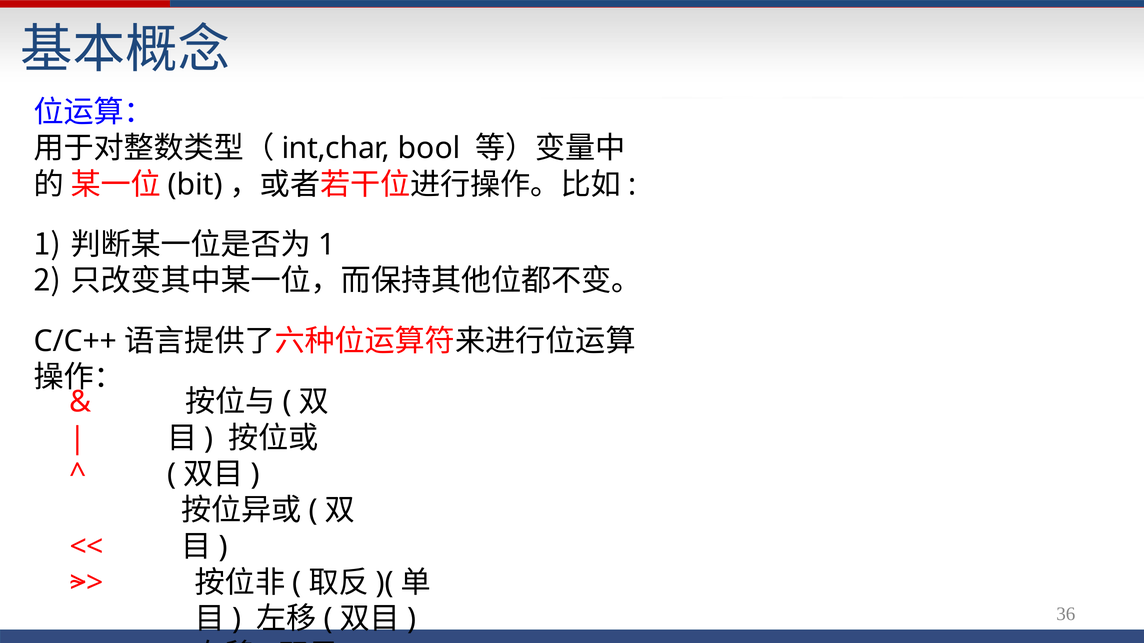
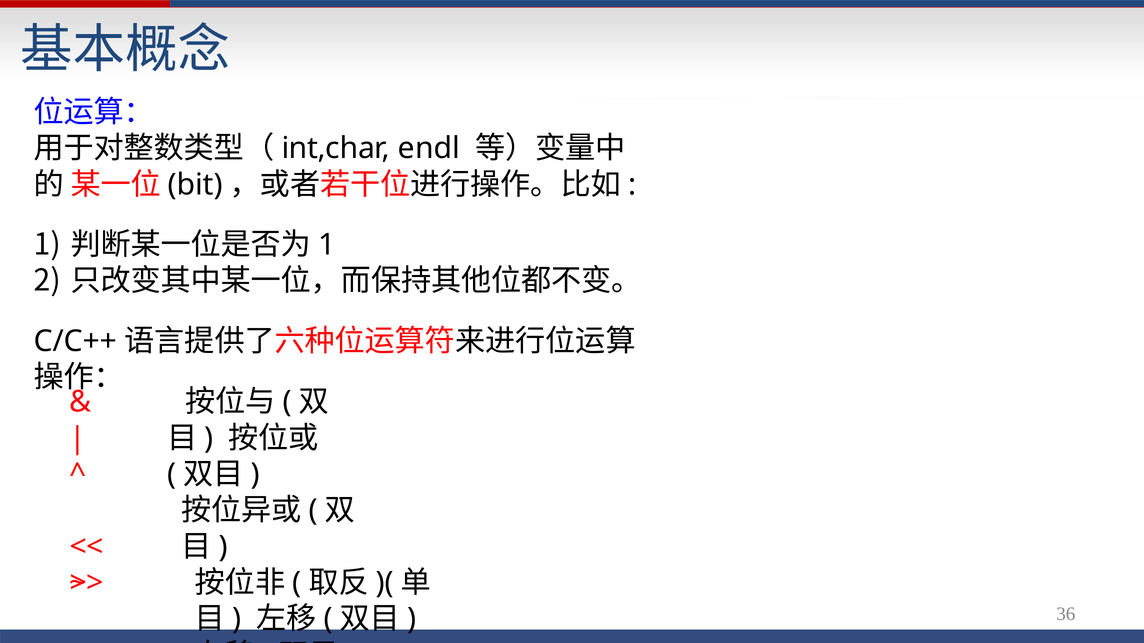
bool: bool -> endl
